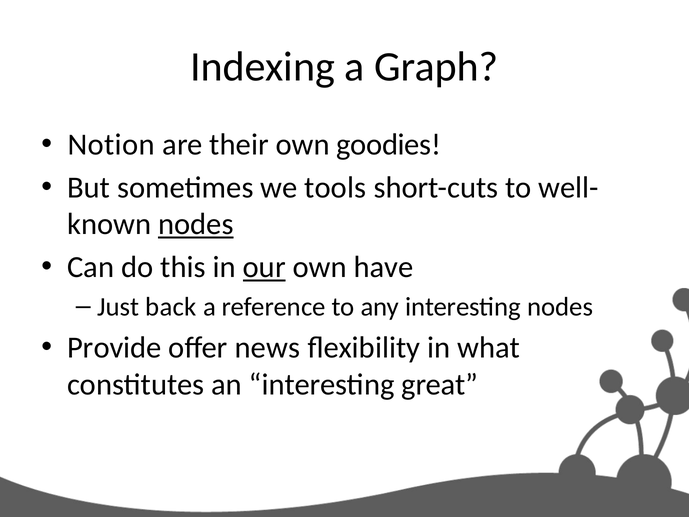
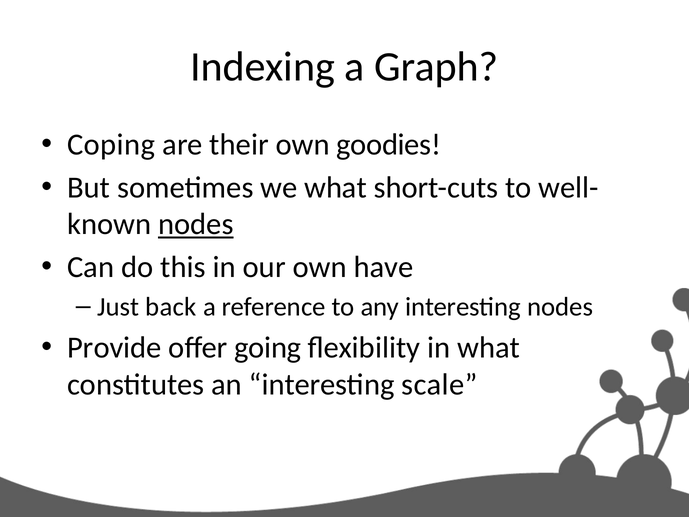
Notion: Notion -> Coping
we tools: tools -> what
our underline: present -> none
news: news -> going
great: great -> scale
